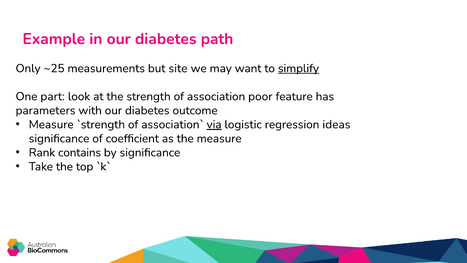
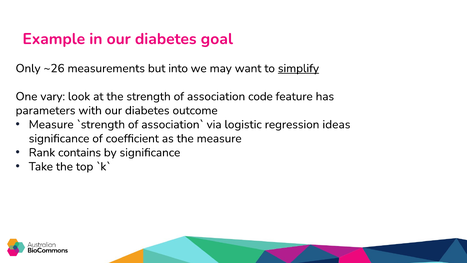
path: path -> goal
~25: ~25 -> ~26
site: site -> into
part: part -> vary
poor: poor -> code
via underline: present -> none
